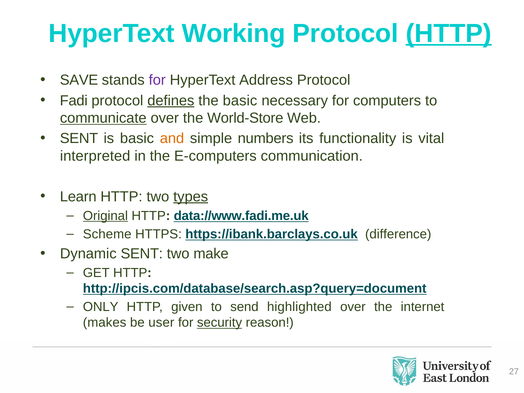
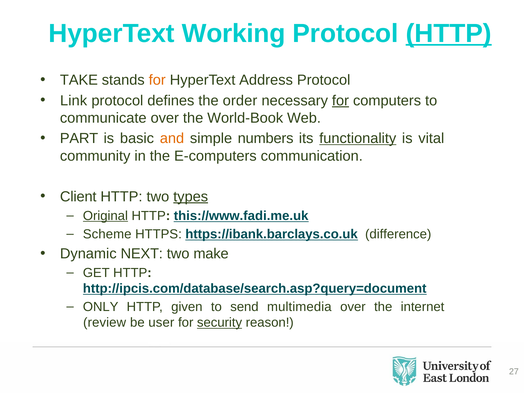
SAVE: SAVE -> TAKE
for at (157, 80) colour: purple -> orange
Fadi: Fadi -> Link
defines underline: present -> none
the basic: basic -> order
for at (340, 101) underline: none -> present
communicate underline: present -> none
World-Store: World-Store -> World-Book
SENT at (79, 138): SENT -> PART
functionality underline: none -> present
interpreted: interpreted -> community
Learn: Learn -> Client
data://www.fadi.me.uk: data://www.fadi.me.uk -> this://www.fadi.me.uk
Dynamic SENT: SENT -> NEXT
highlighted: highlighted -> multimedia
makes: makes -> review
